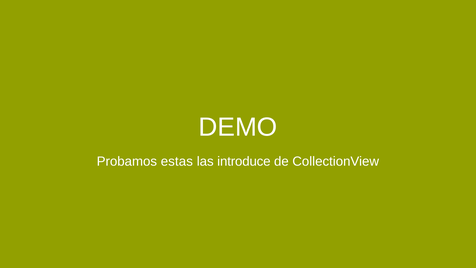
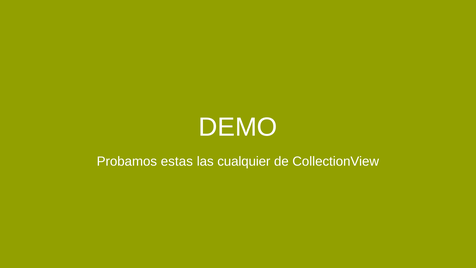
introduce: introduce -> cualquier
